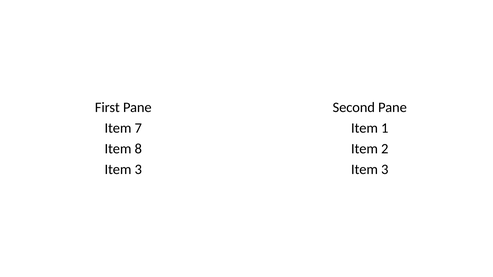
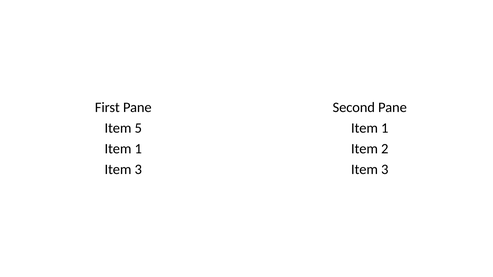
7: 7 -> 5
8 at (138, 149): 8 -> 1
